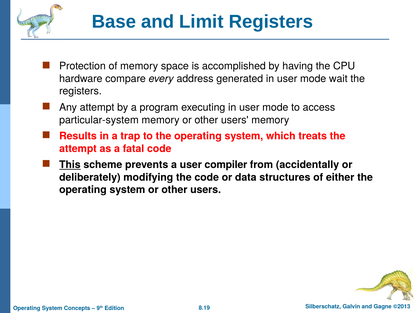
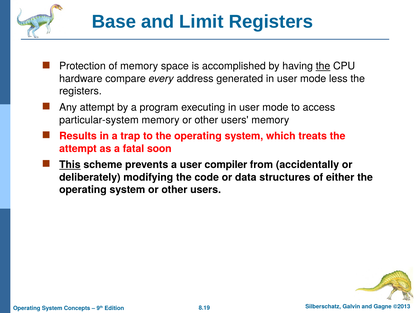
the at (323, 66) underline: none -> present
wait: wait -> less
fatal code: code -> soon
